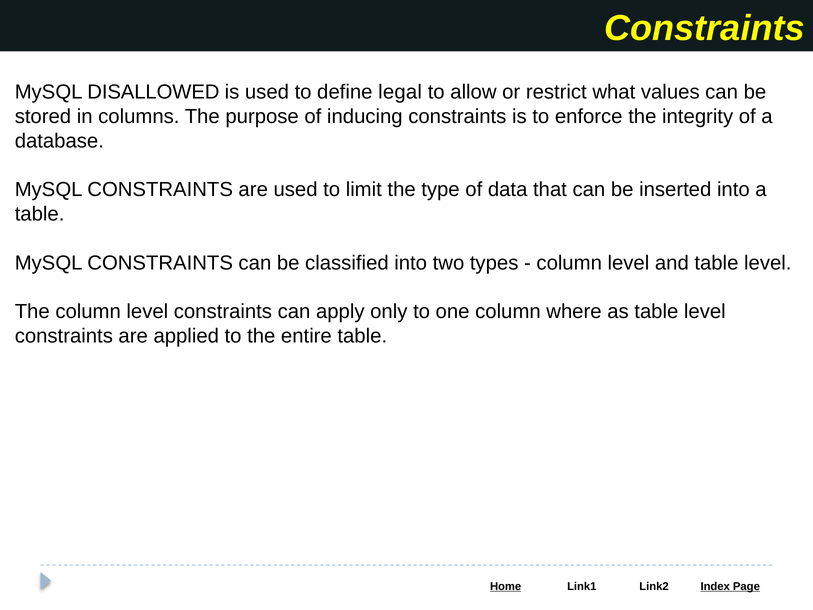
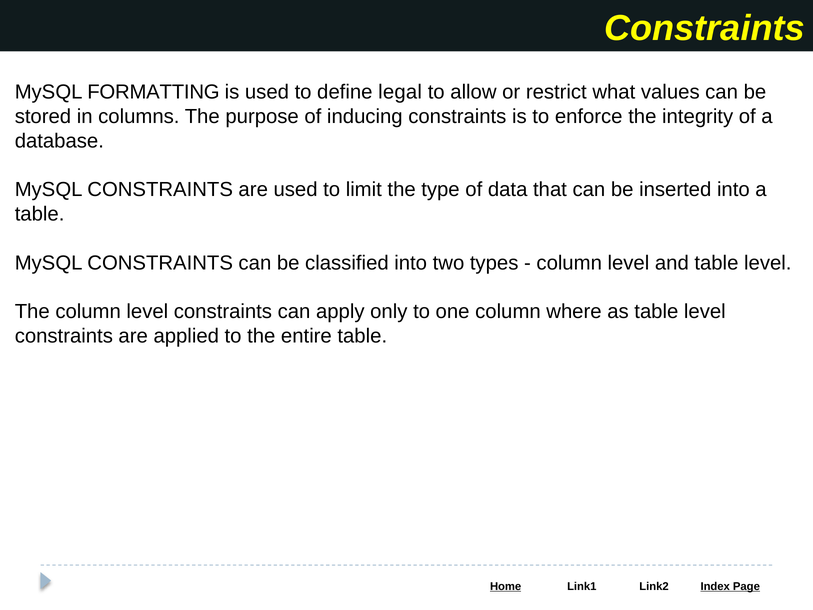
DISALLOWED: DISALLOWED -> FORMATTING
